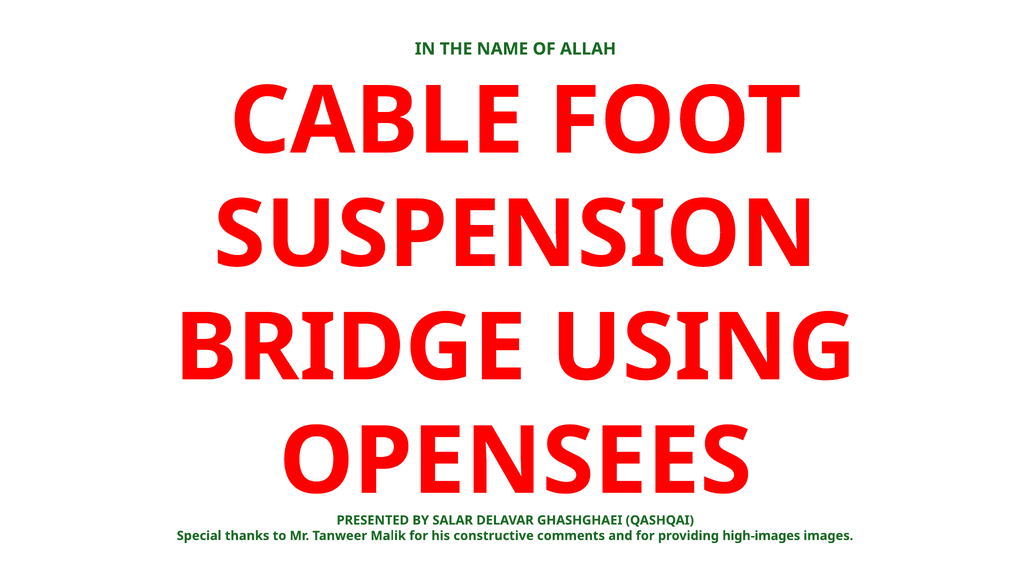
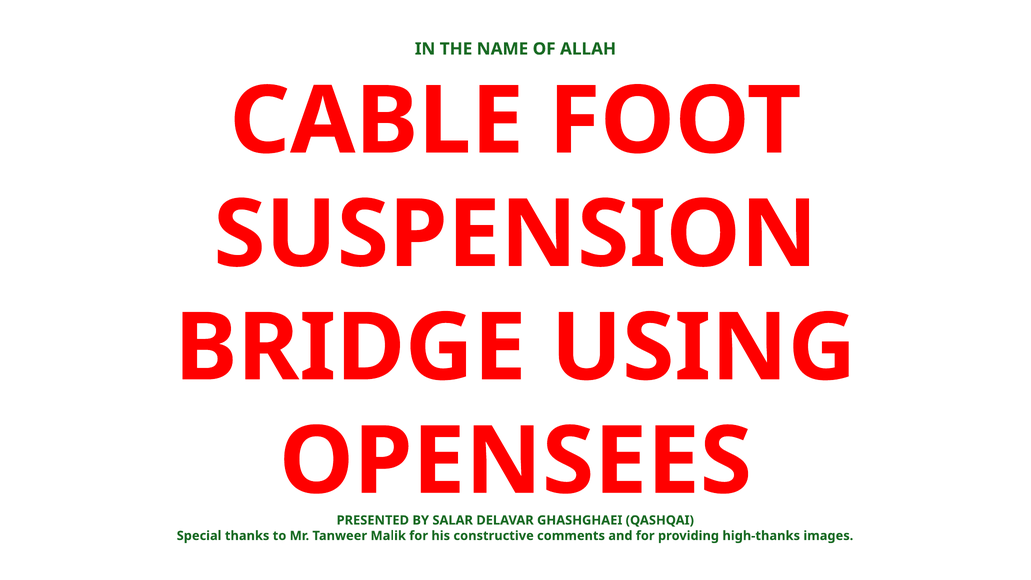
high-images: high-images -> high-thanks
